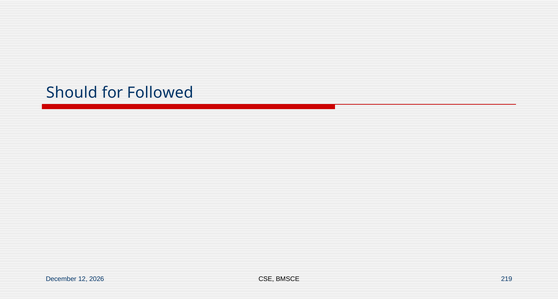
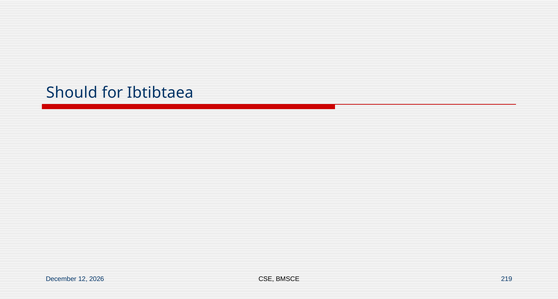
Followed: Followed -> Ibtibtaea
